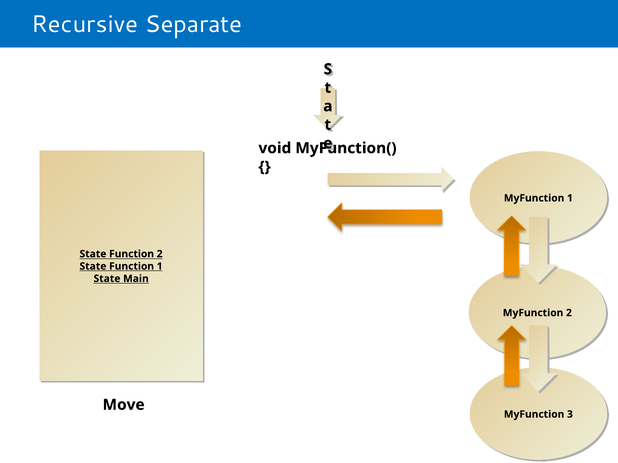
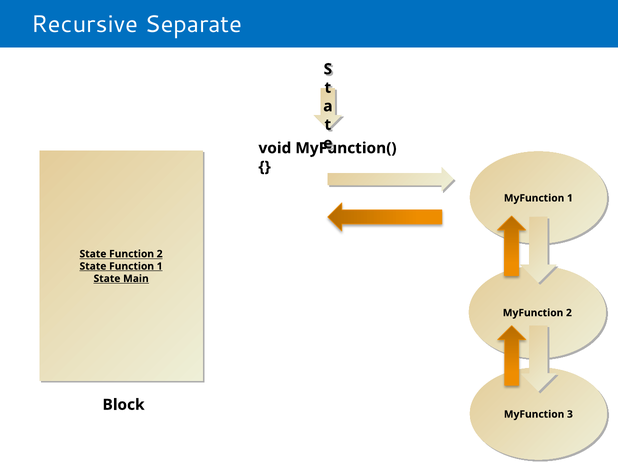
Move: Move -> Block
